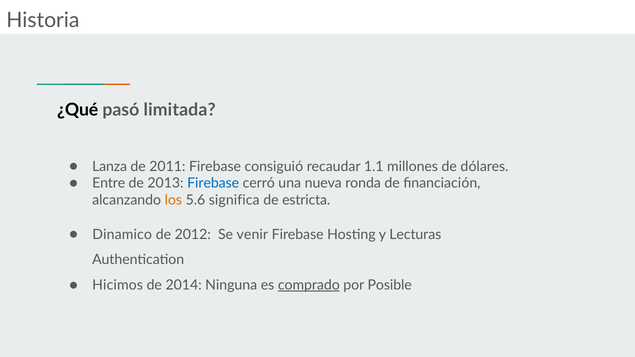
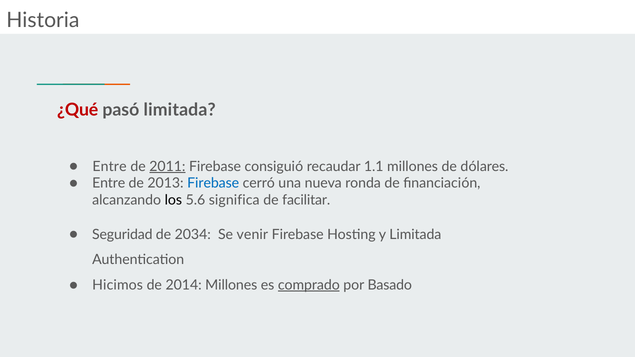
¿Qué colour: black -> red
Lanza at (110, 166): Lanza -> Entre
2011 underline: none -> present
los colour: orange -> black
estricta: estricta -> facilitar
Dinamico: Dinamico -> Seguridad
2012: 2012 -> 2034
y Lecturas: Lecturas -> Limitada
2014 Ninguna: Ninguna -> Millones
Posible: Posible -> Basado
